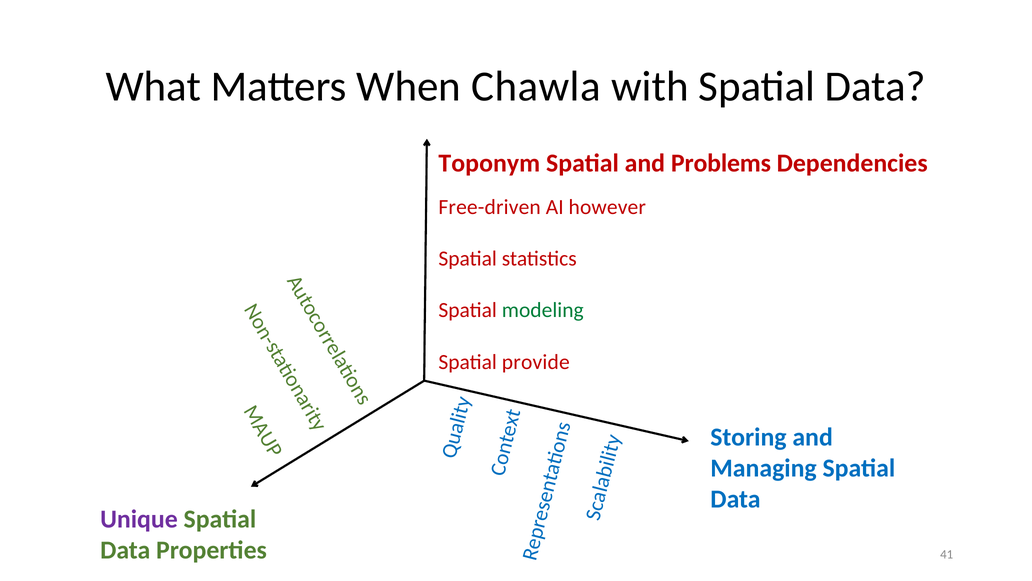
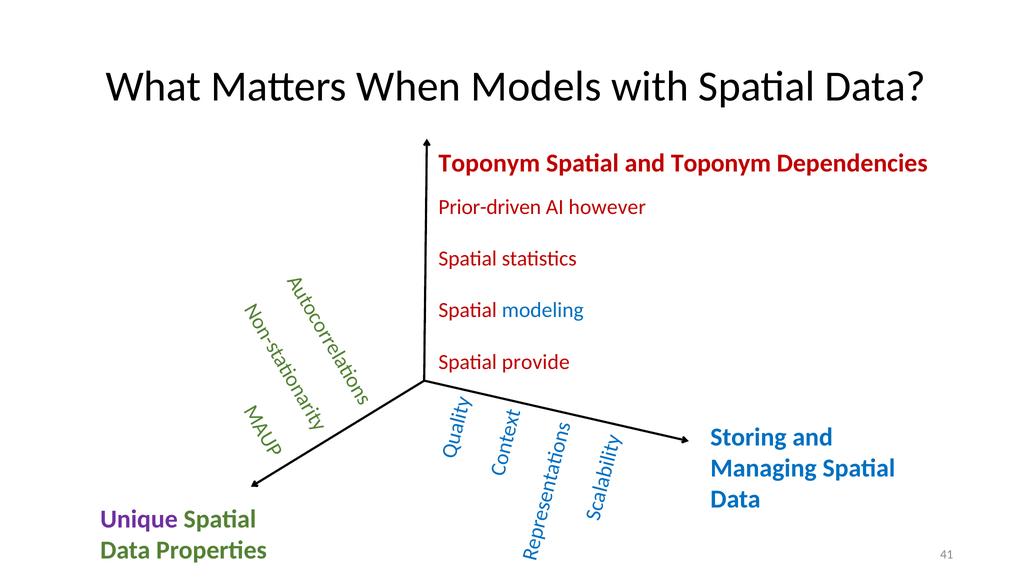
Chawla: Chawla -> Models
and Problems: Problems -> Toponym
Free-driven: Free-driven -> Prior-driven
modeling colour: green -> blue
